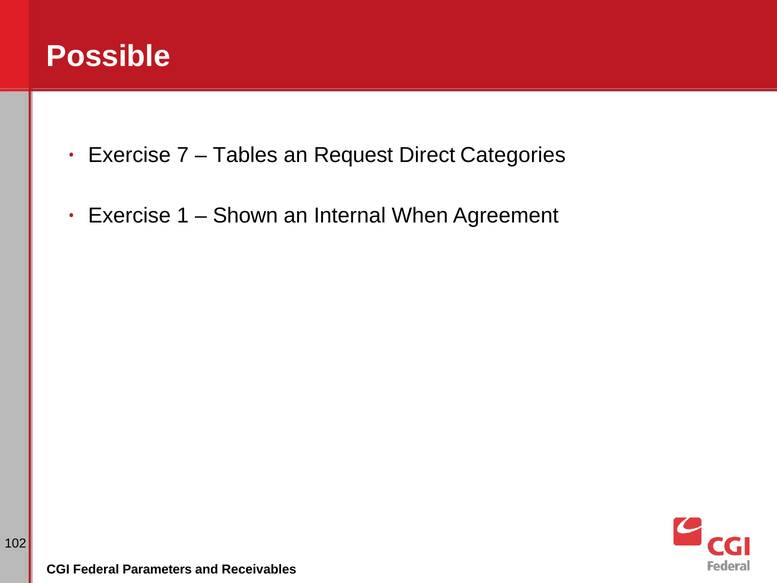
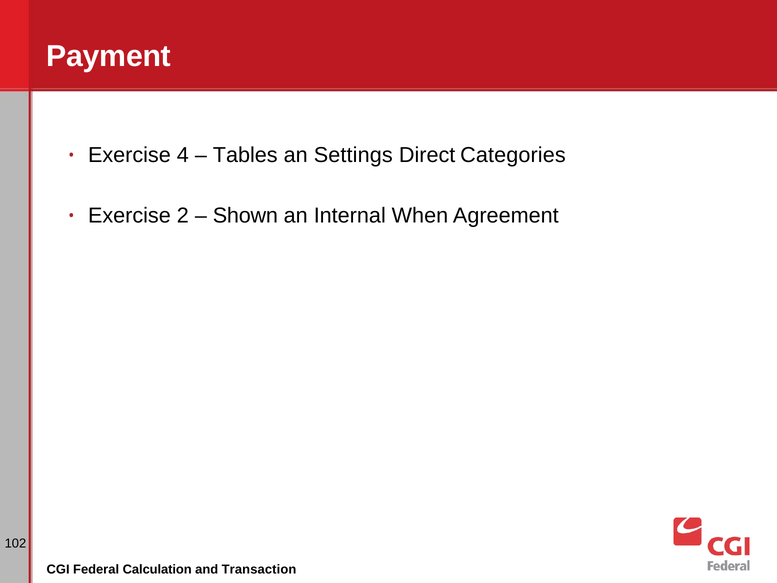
Possible: Possible -> Payment
7: 7 -> 4
Request: Request -> Settings
1: 1 -> 2
Parameters: Parameters -> Calculation
Receivables: Receivables -> Transaction
